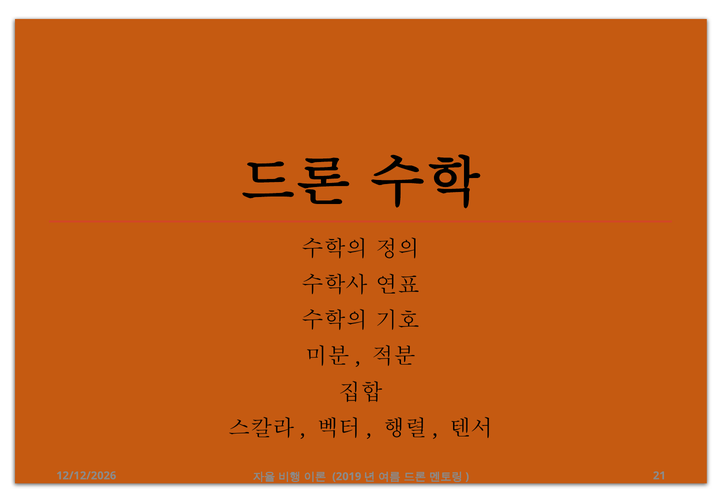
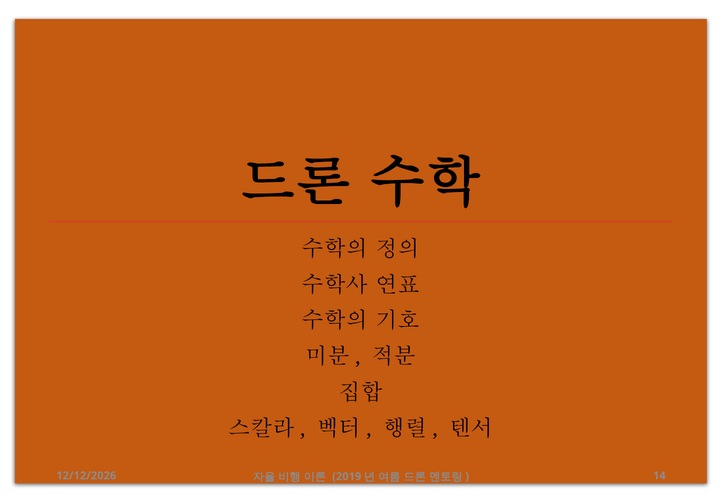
21: 21 -> 14
